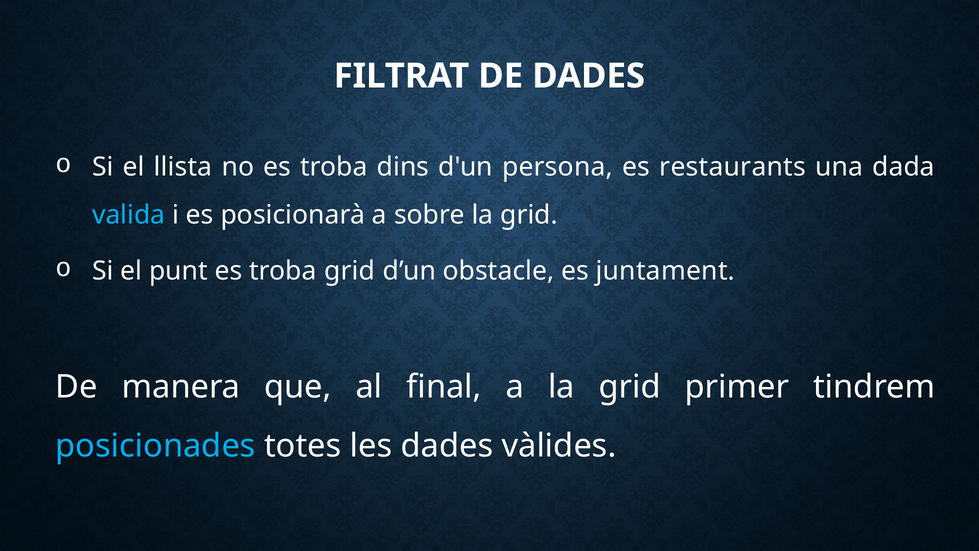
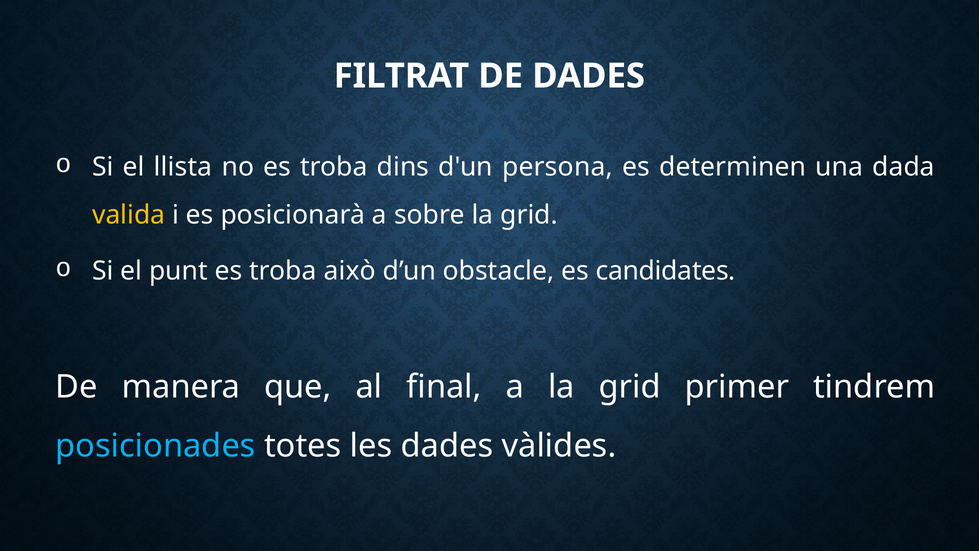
restaurants: restaurants -> determinen
valida colour: light blue -> yellow
troba grid: grid -> això
juntament: juntament -> candidates
